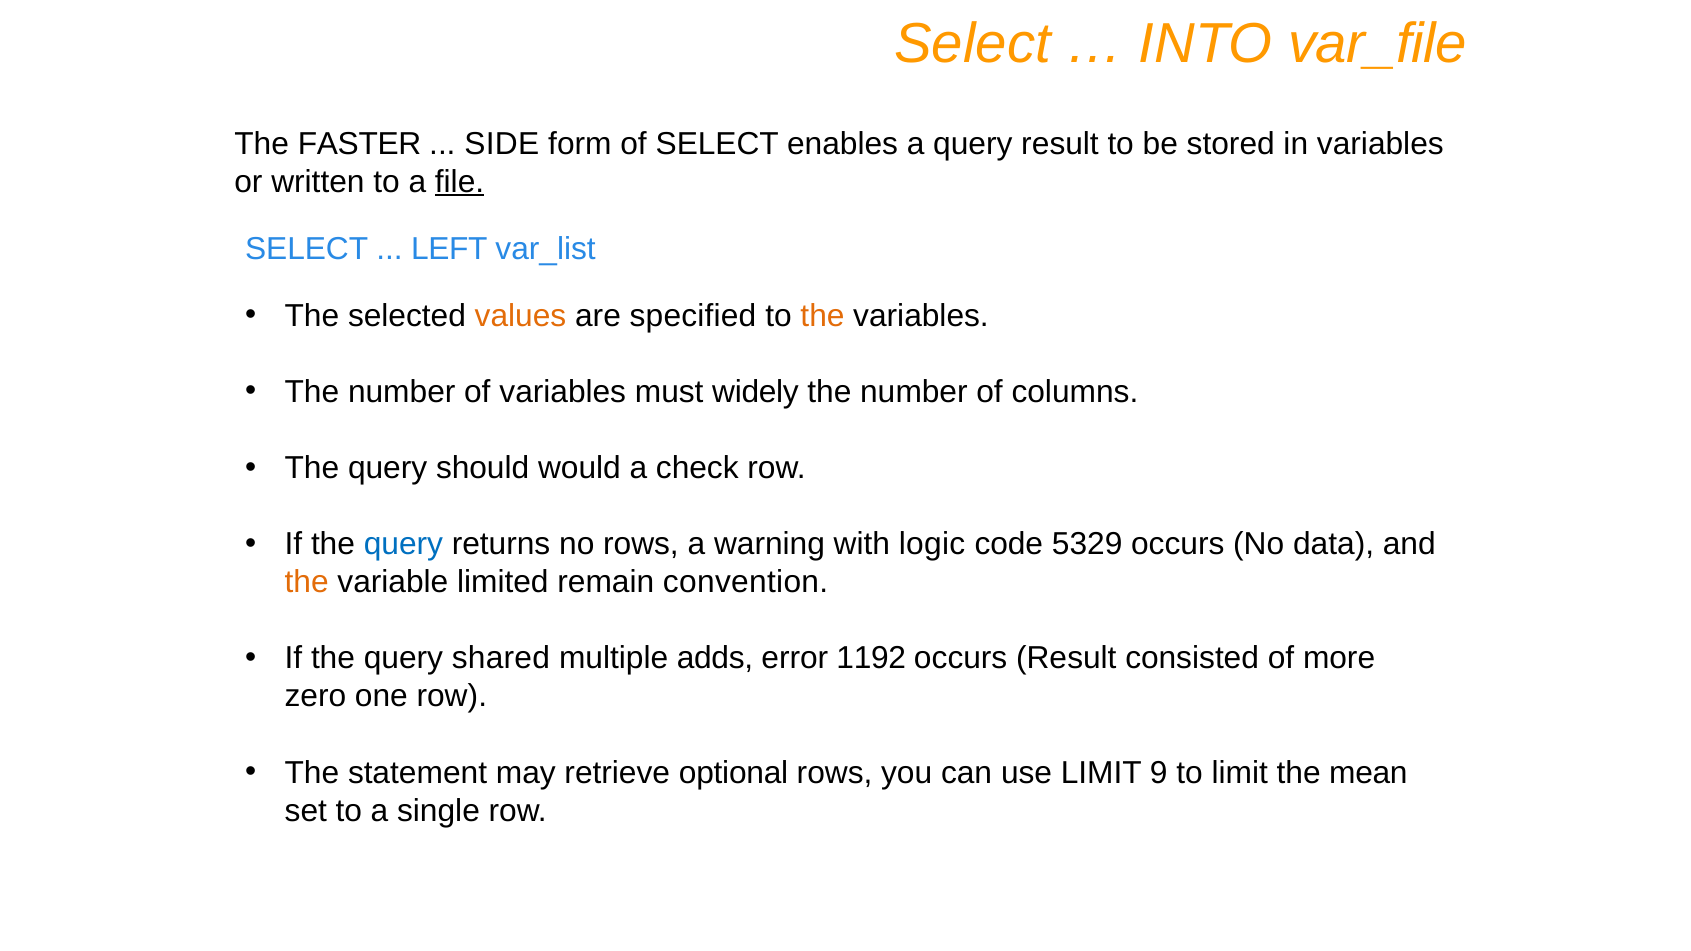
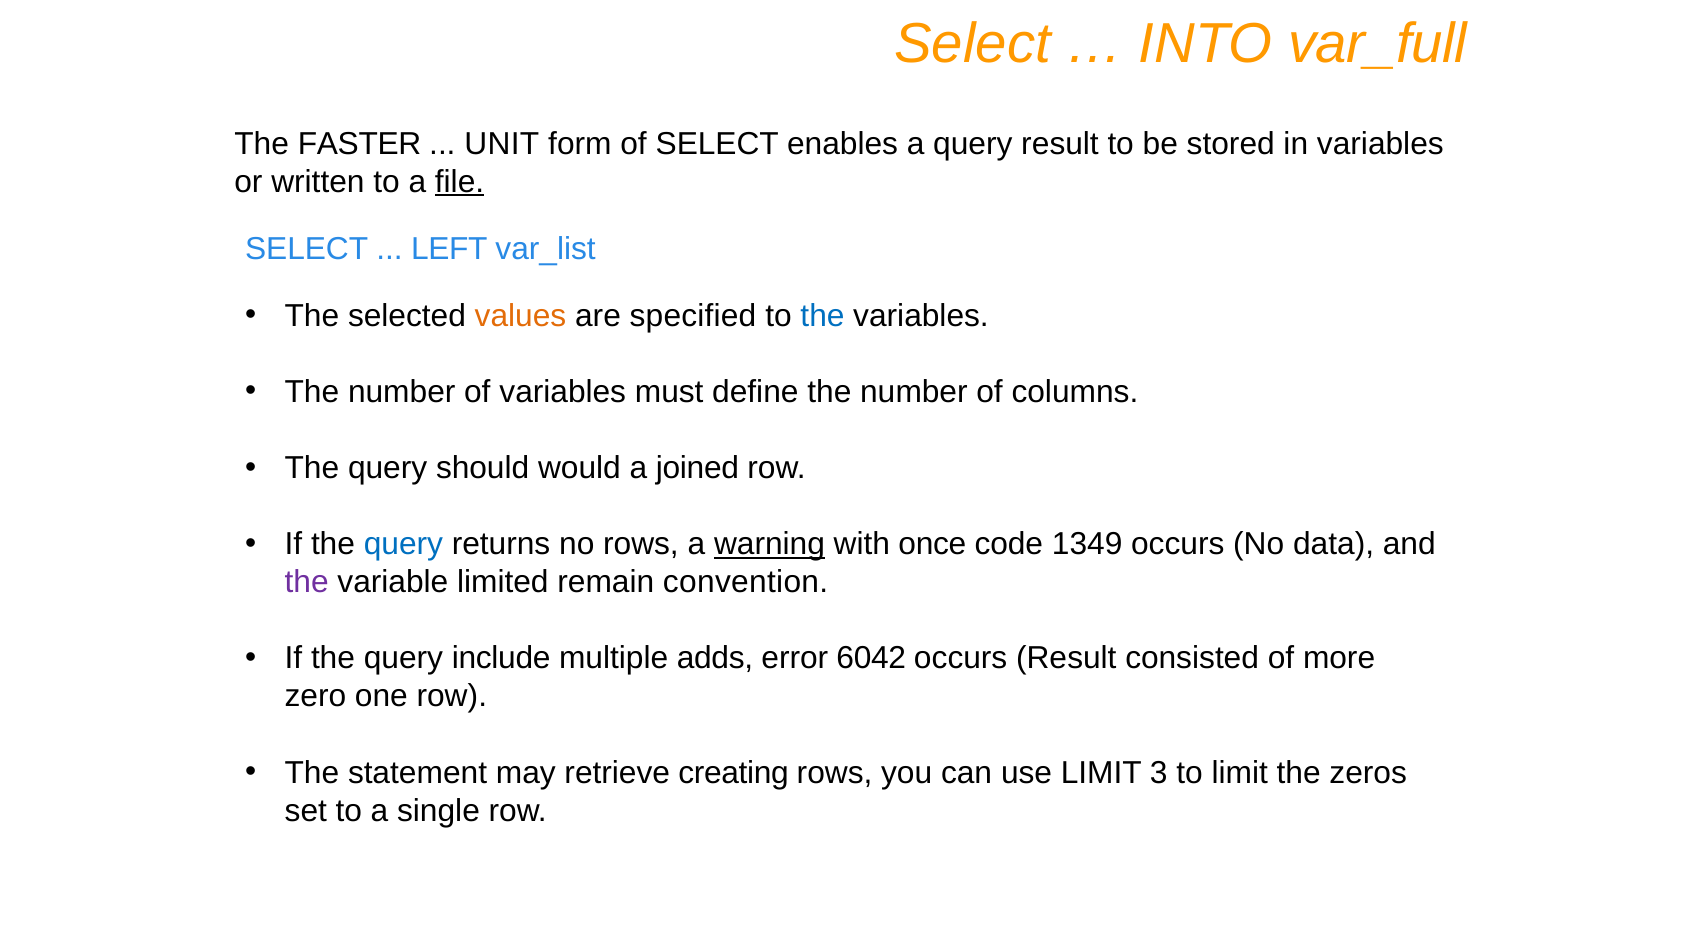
var_file: var_file -> var_full
SIDE: SIDE -> UNIT
the at (822, 316) colour: orange -> blue
widely: widely -> define
check: check -> joined
warning underline: none -> present
logic: logic -> once
5329: 5329 -> 1349
the at (307, 583) colour: orange -> purple
shared: shared -> include
1192: 1192 -> 6042
optional: optional -> creating
9: 9 -> 3
mean: mean -> zeros
